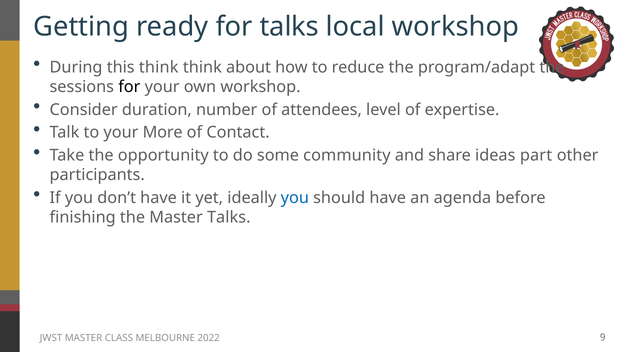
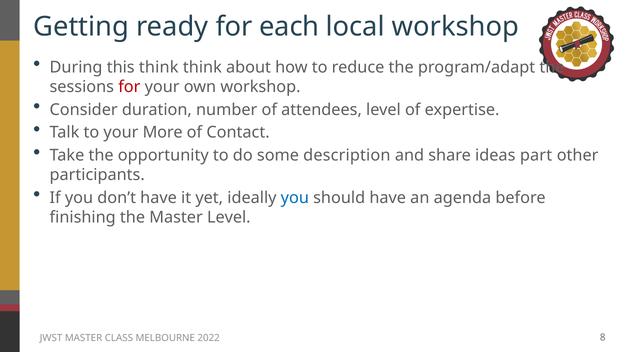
for talks: talks -> each
for at (129, 87) colour: black -> red
community: community -> description
Master Talks: Talks -> Level
9: 9 -> 8
